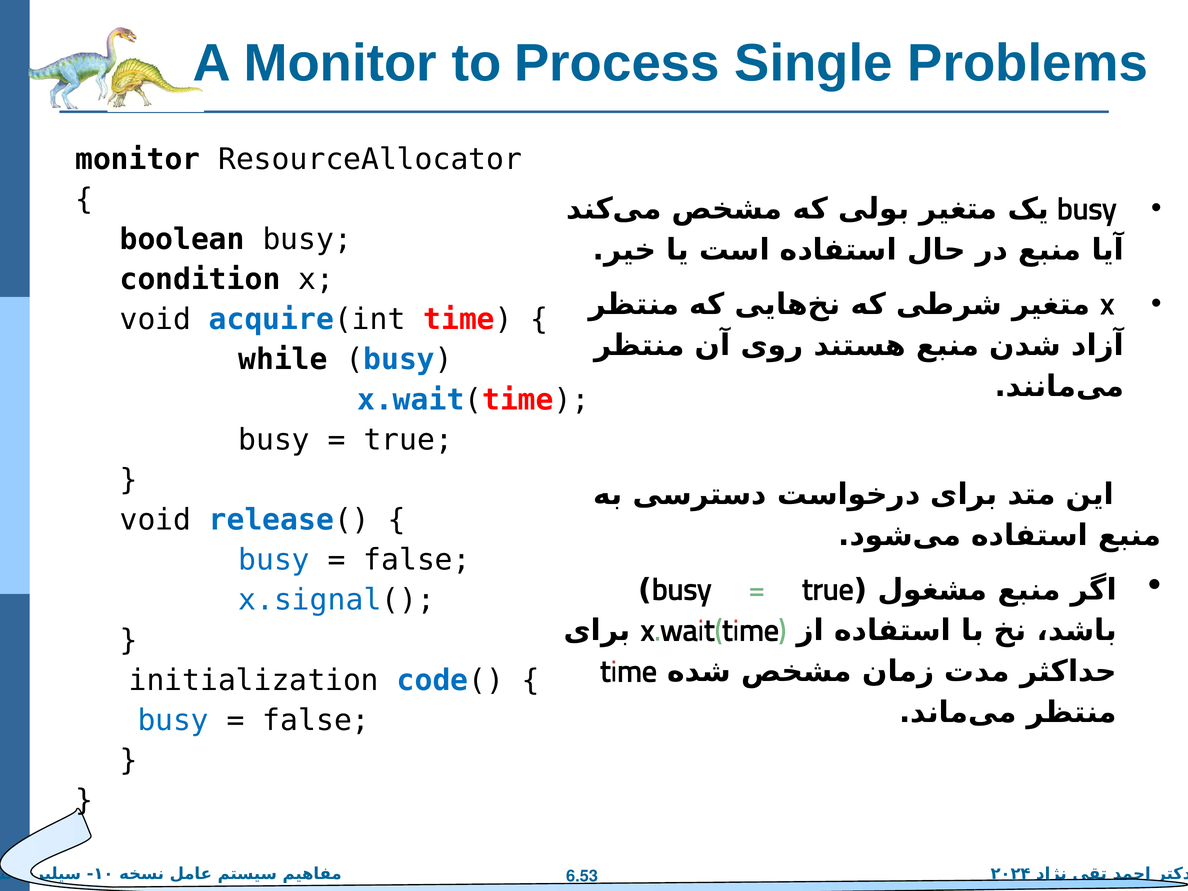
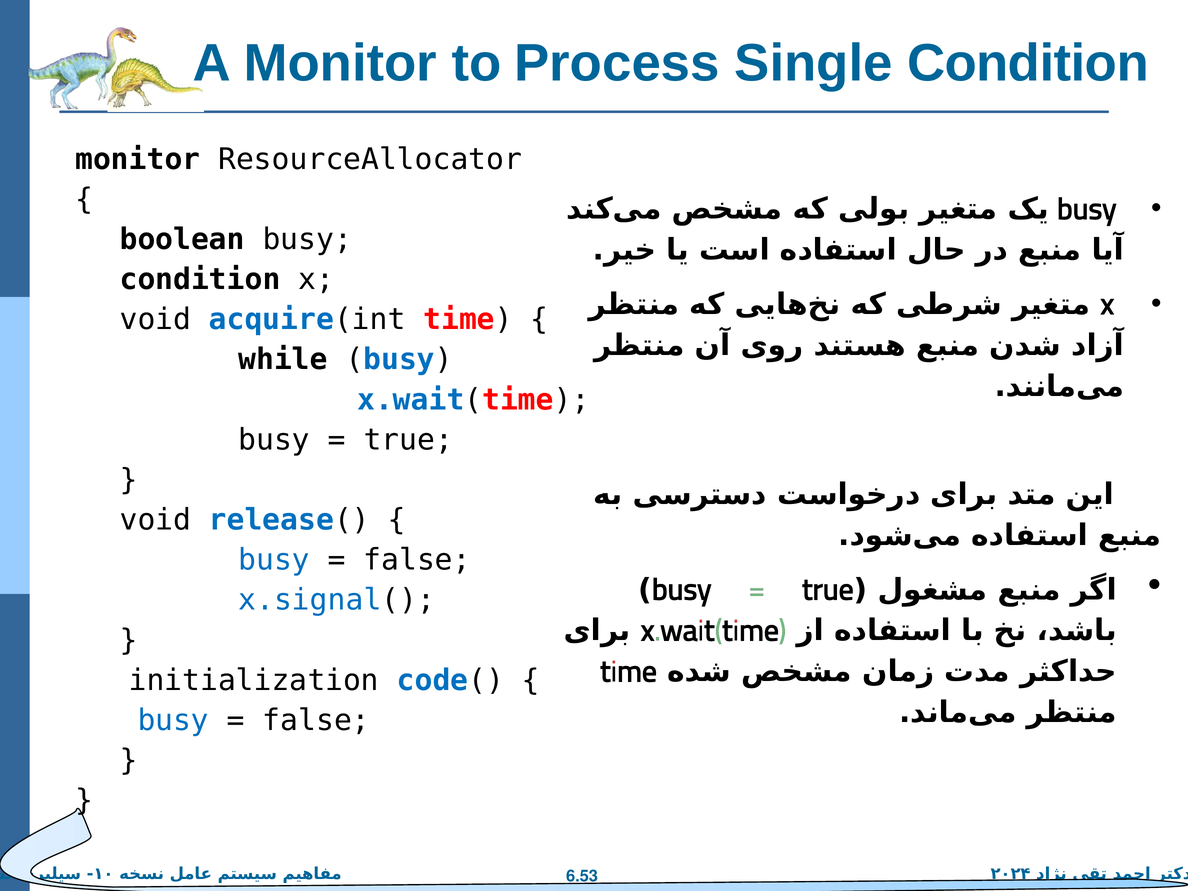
Single Problems: Problems -> Condition
